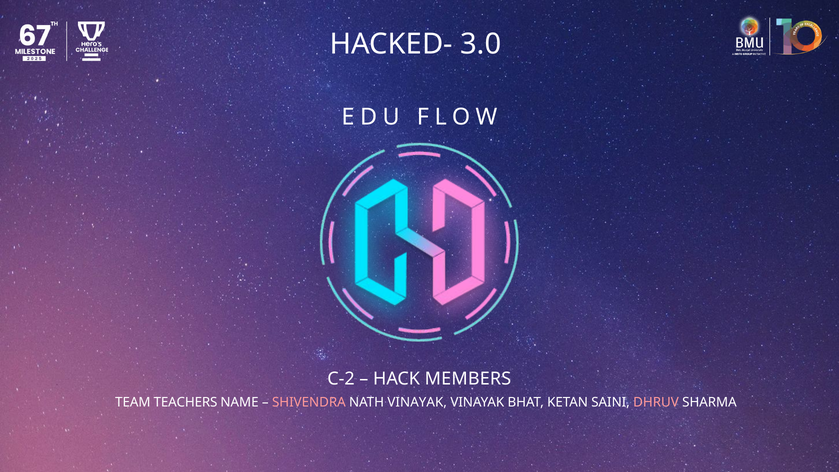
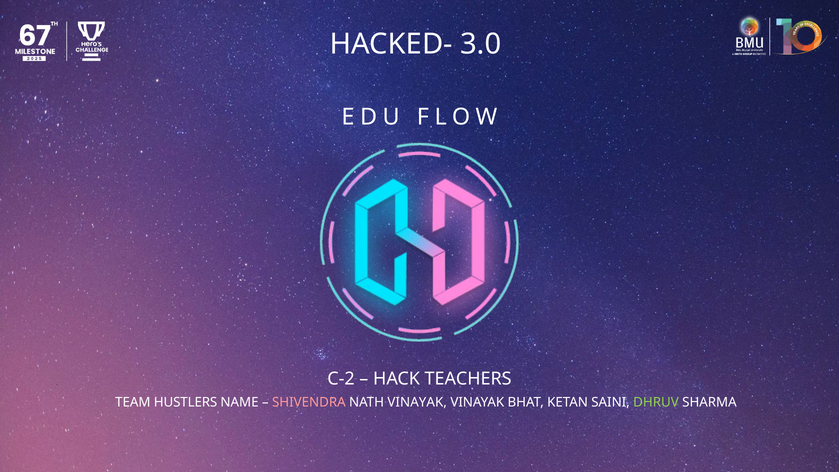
MEMBERS: MEMBERS -> TEACHERS
TEACHERS: TEACHERS -> HUSTLERS
DHRUV colour: pink -> light green
